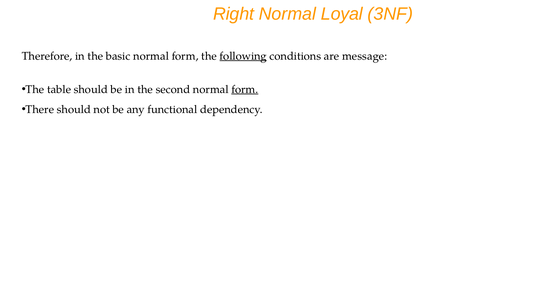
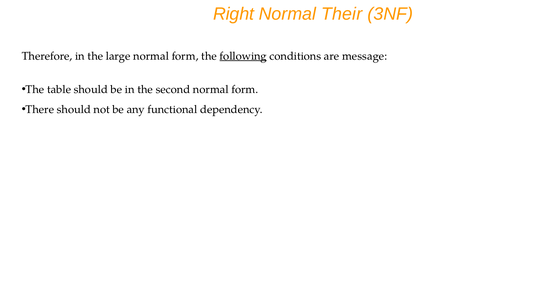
Loyal: Loyal -> Their
basic: basic -> large
form at (245, 89) underline: present -> none
